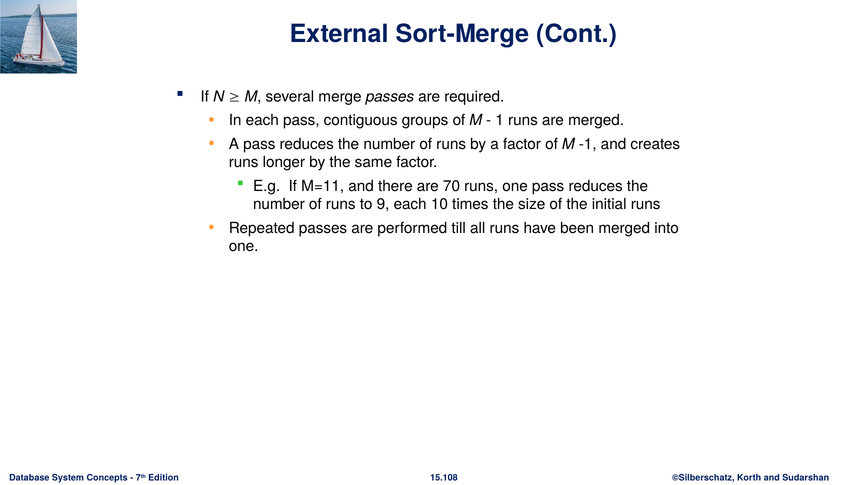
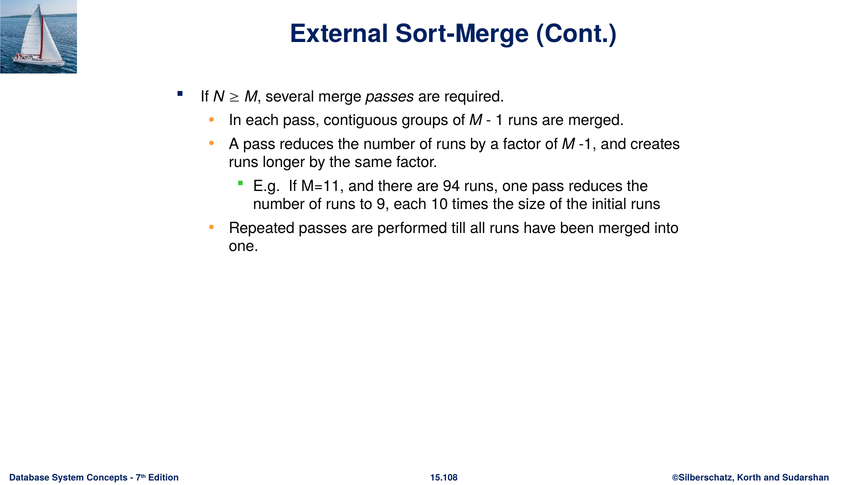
70: 70 -> 94
